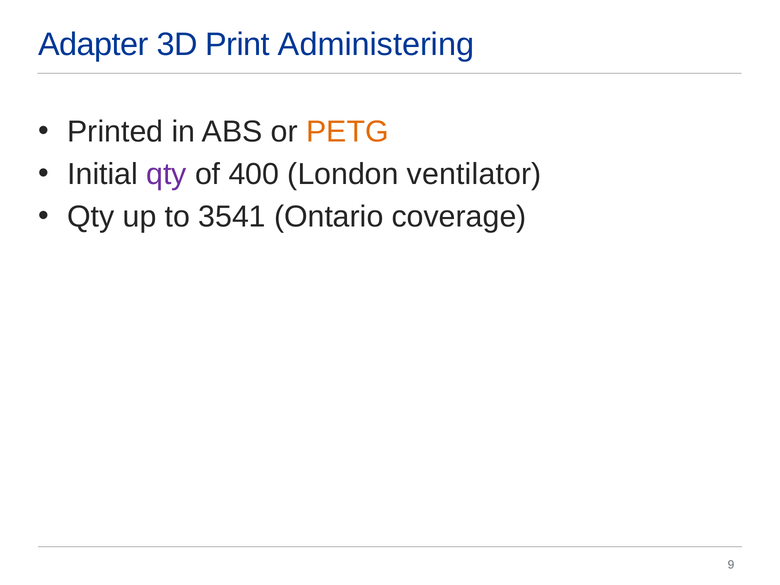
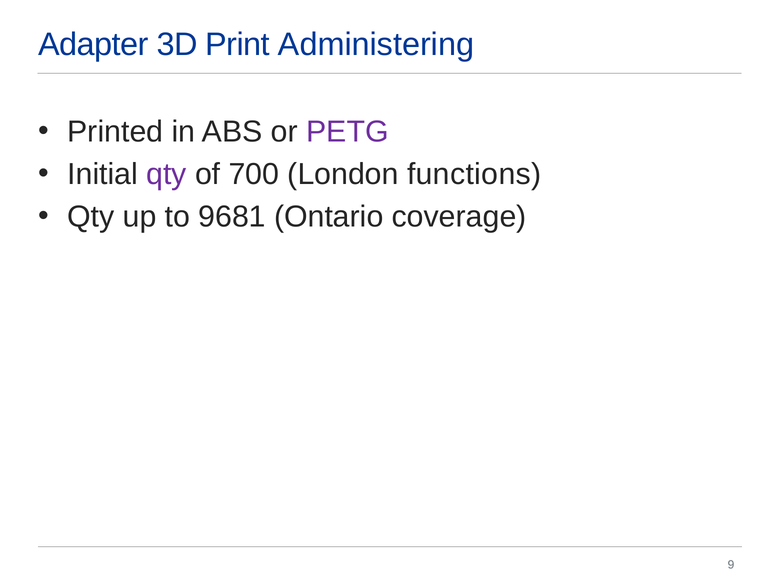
PETG colour: orange -> purple
400: 400 -> 700
ventilator: ventilator -> functions
3541: 3541 -> 9681
